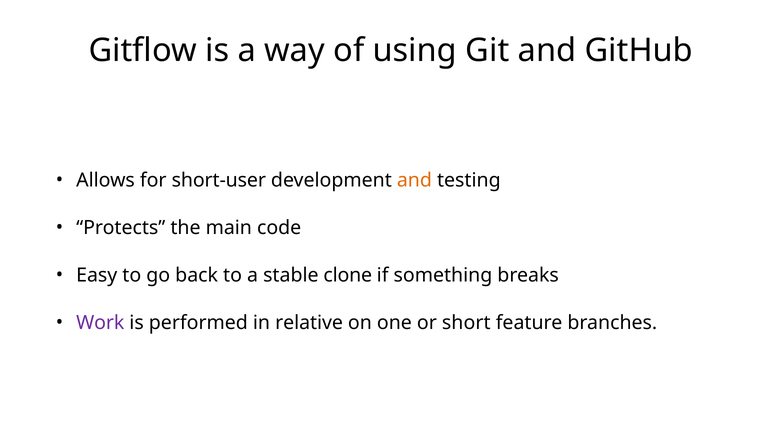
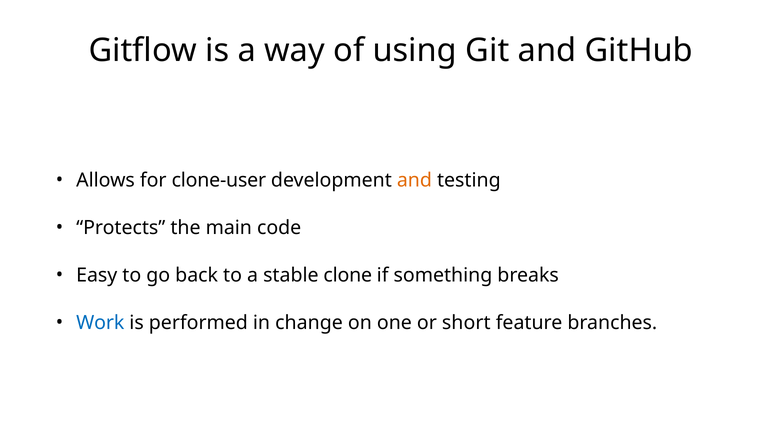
short-user: short-user -> clone-user
Work colour: purple -> blue
relative: relative -> change
